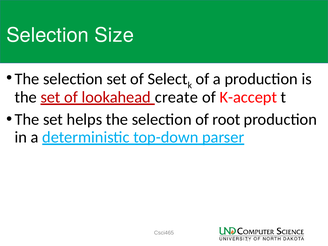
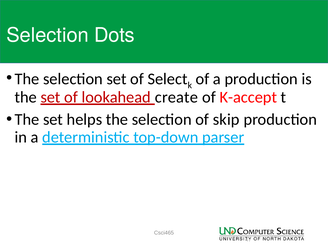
Size: Size -> Dots
root: root -> skip
